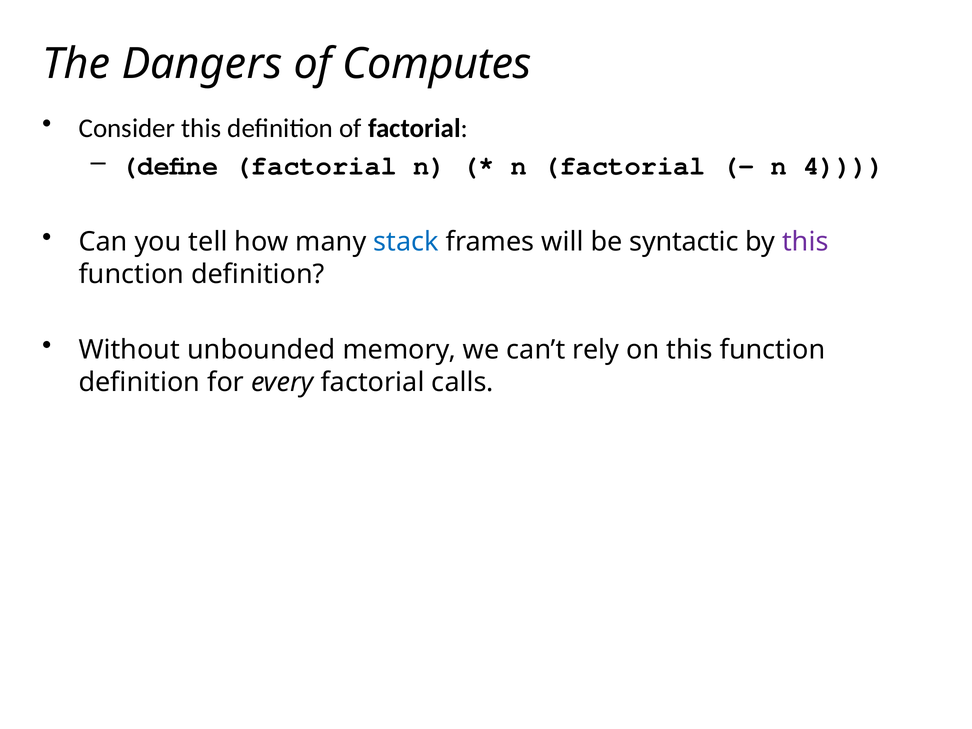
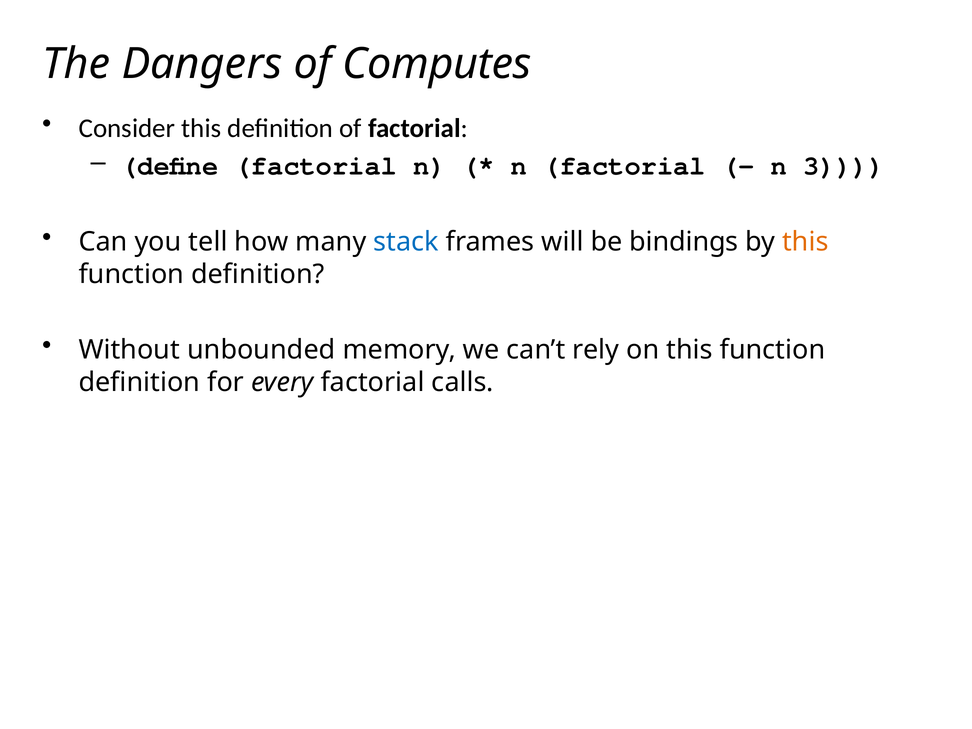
4: 4 -> 3
syntactic: syntactic -> bindings
this at (805, 242) colour: purple -> orange
